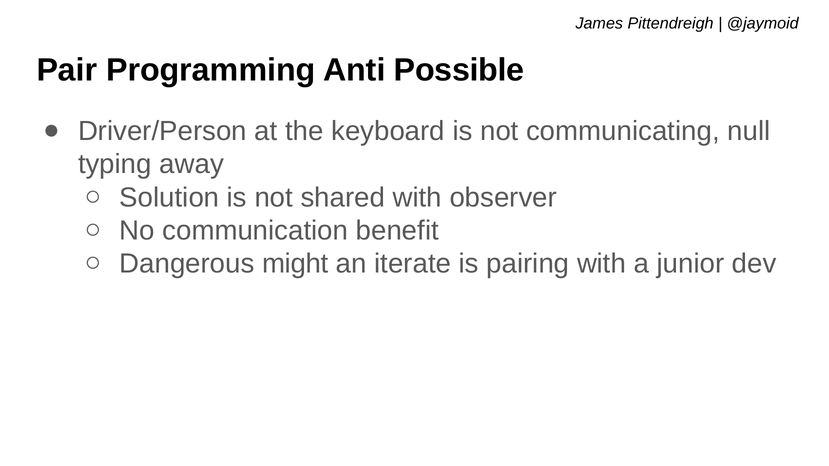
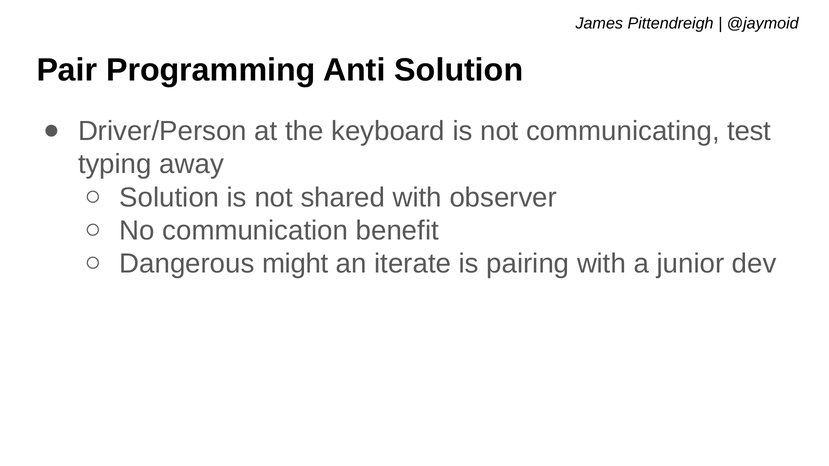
Anti Possible: Possible -> Solution
null: null -> test
